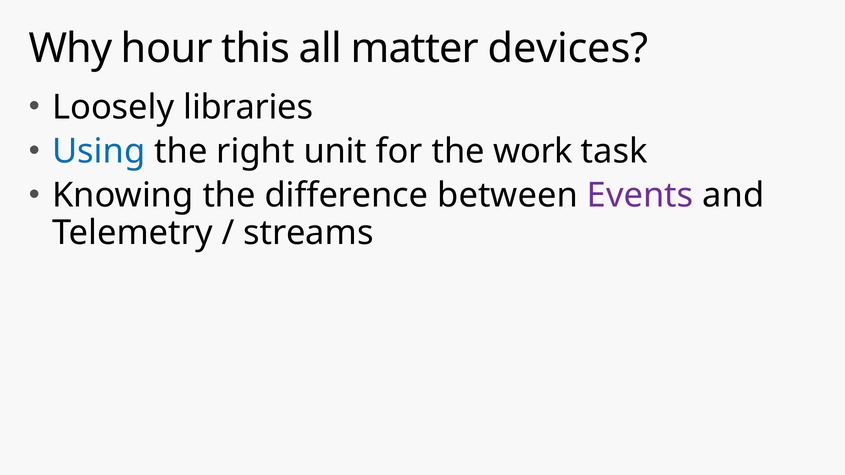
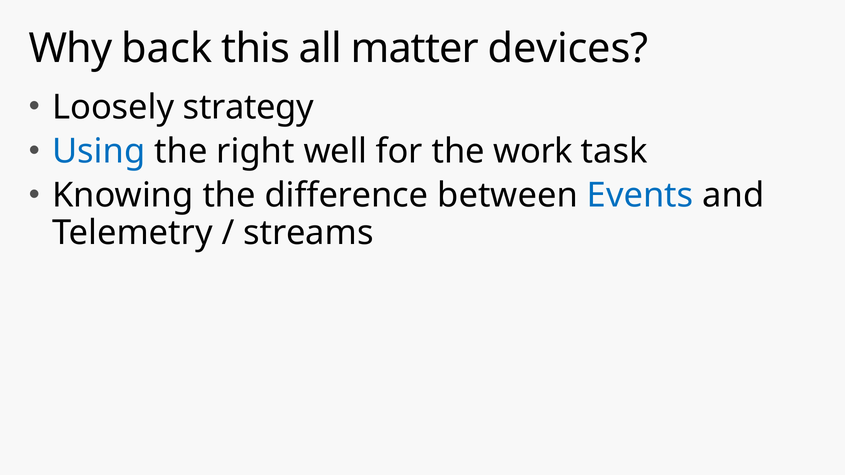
hour: hour -> back
libraries: libraries -> strategy
unit: unit -> well
Events colour: purple -> blue
